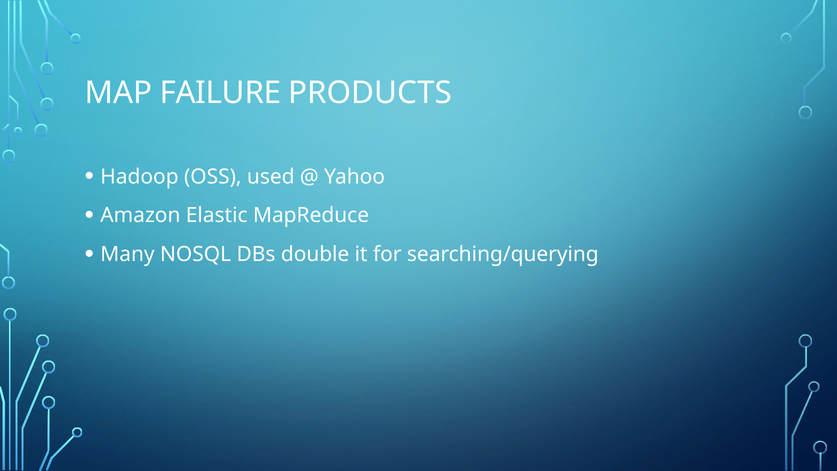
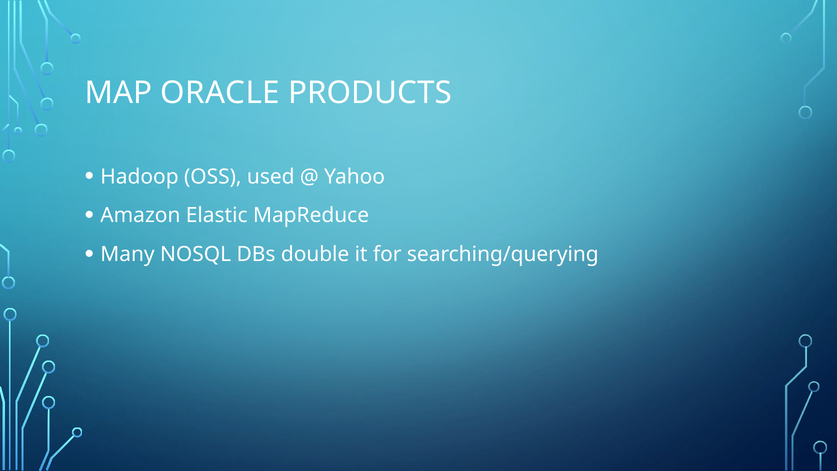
FAILURE: FAILURE -> ORACLE
